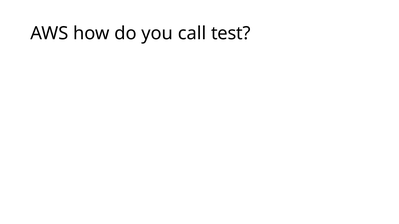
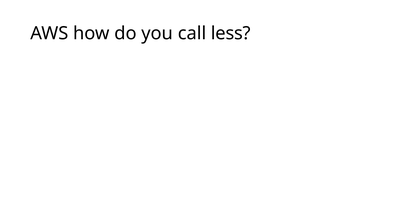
test: test -> less
